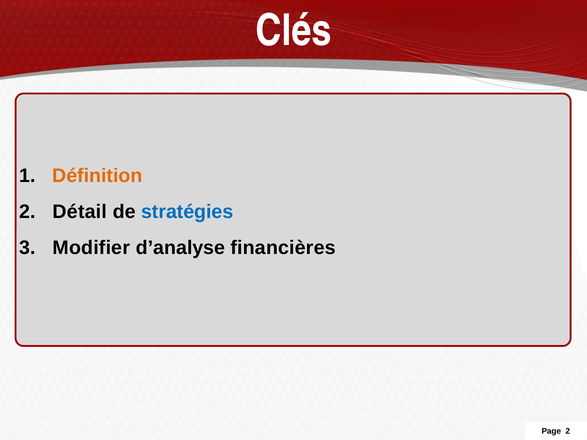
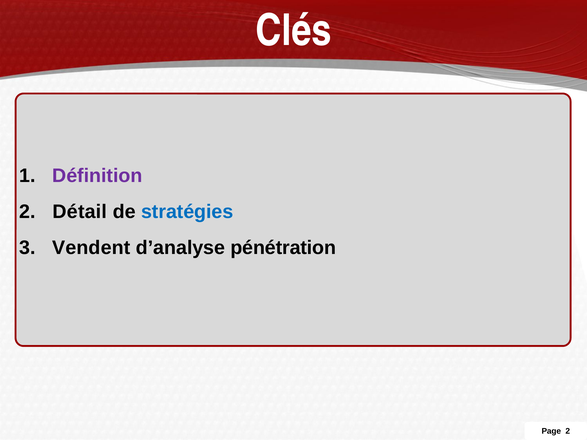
Définition colour: orange -> purple
Modifier: Modifier -> Vendent
financières: financières -> pénétration
